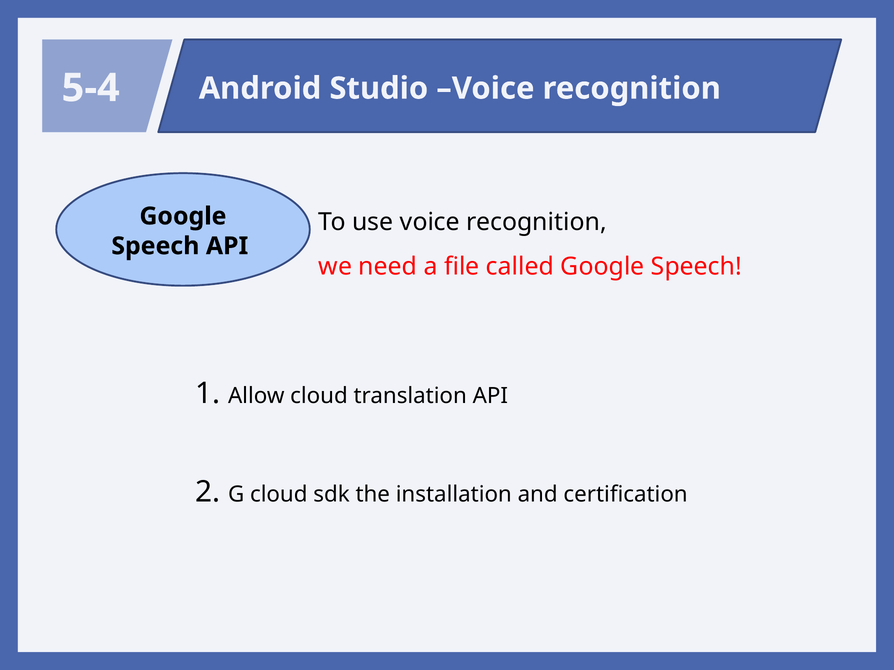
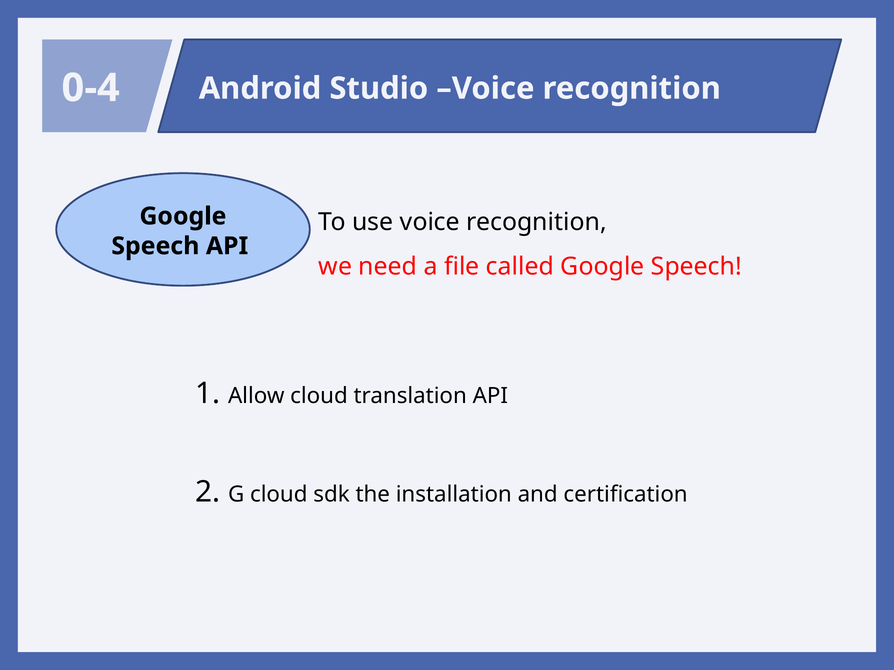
5-4: 5-4 -> 0-4
